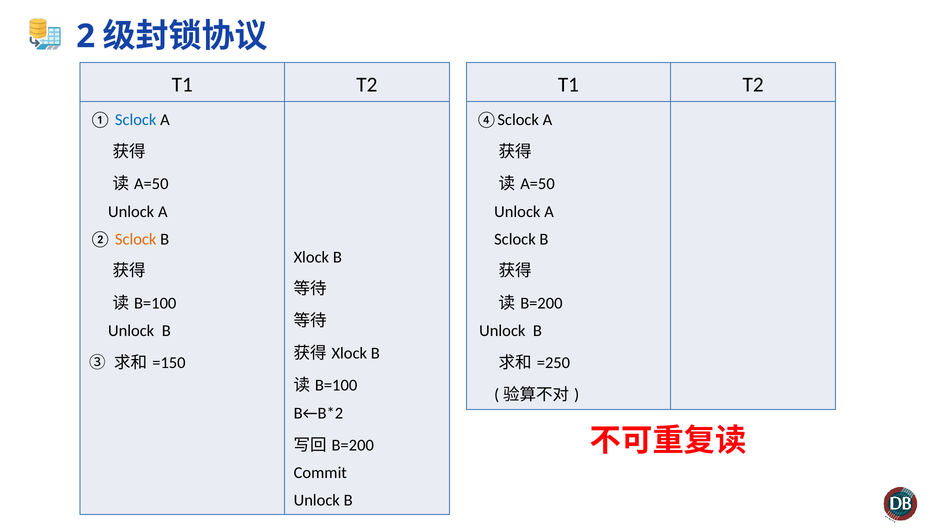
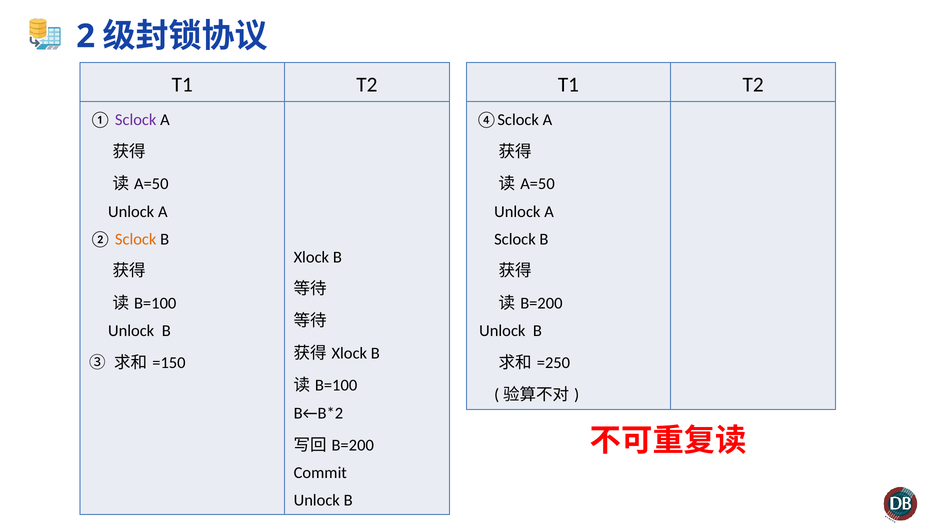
Sclock at (136, 120) colour: blue -> purple
